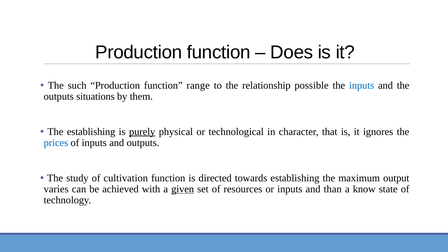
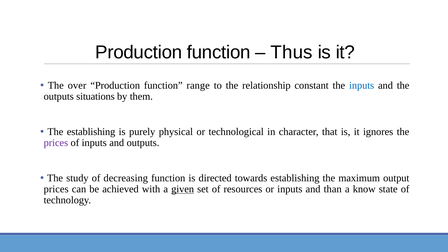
Does: Does -> Thus
such: such -> over
possible: possible -> constant
purely underline: present -> none
prices at (56, 143) colour: blue -> purple
cultivation: cultivation -> decreasing
varies at (56, 189): varies -> prices
